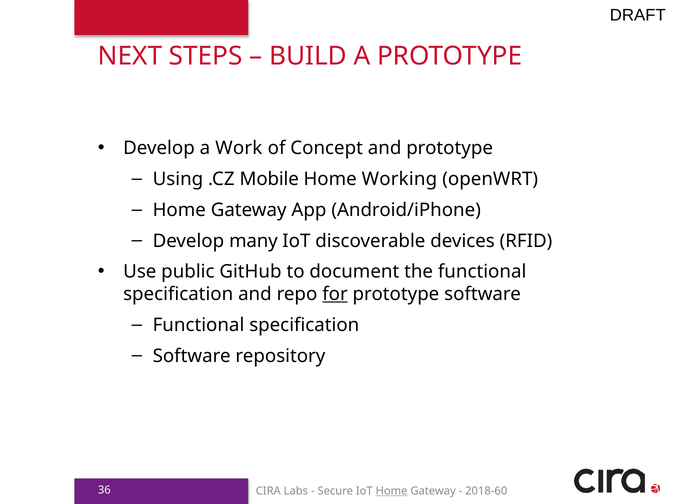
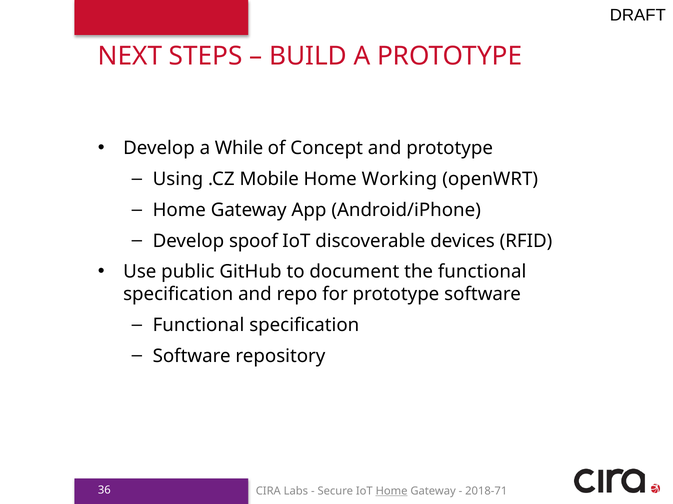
Work: Work -> While
many: many -> spoof
for underline: present -> none
2018-60: 2018-60 -> 2018-71
